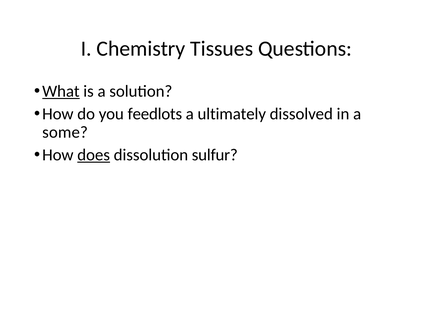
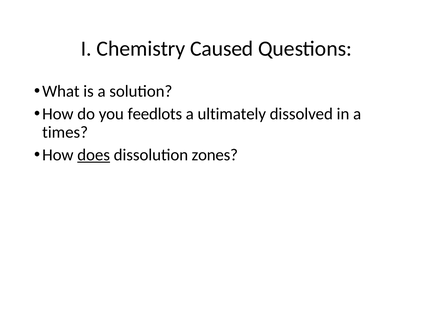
Tissues: Tissues -> Caused
What underline: present -> none
some: some -> times
sulfur: sulfur -> zones
